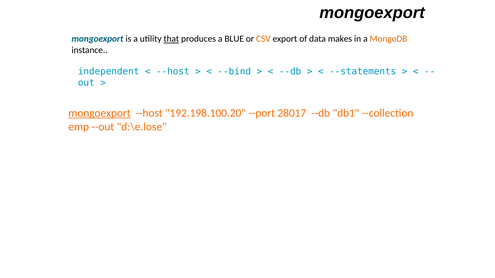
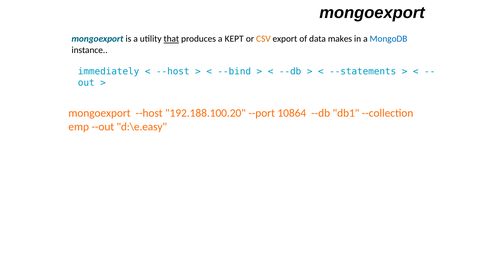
BLUE: BLUE -> KEPT
MongoDB colour: orange -> blue
independent: independent -> immediately
mongoexport at (99, 113) underline: present -> none
192.198.100.20: 192.198.100.20 -> 192.188.100.20
28017: 28017 -> 10864
d:\e.lose: d:\e.lose -> d:\e.easy
